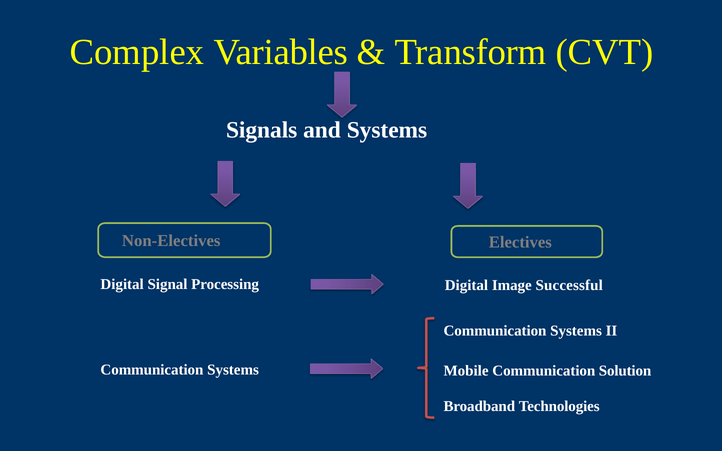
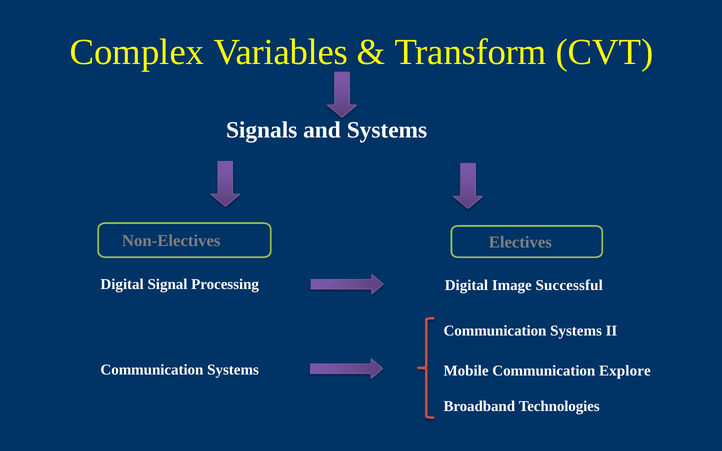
Solution: Solution -> Explore
